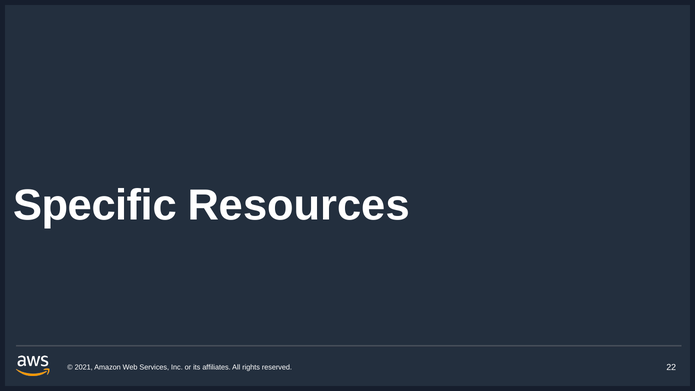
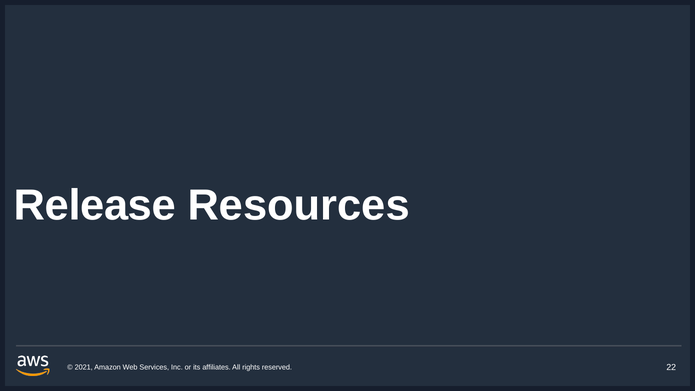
Specific: Specific -> Release
